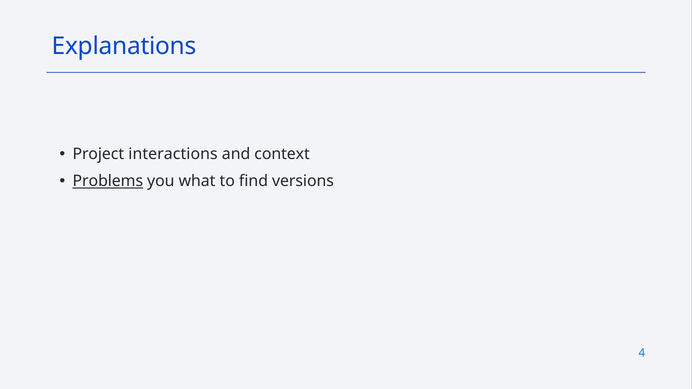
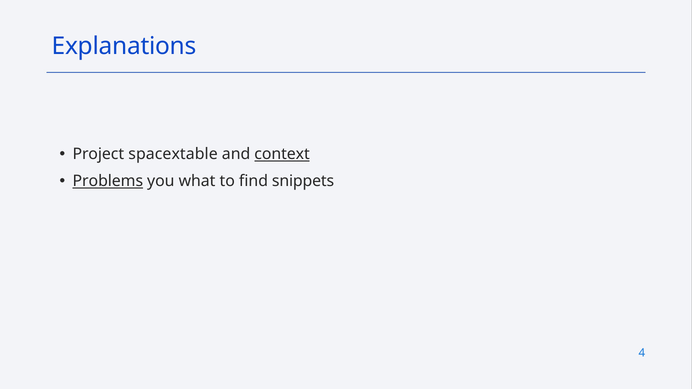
interactions: interactions -> spacextable
context underline: none -> present
versions: versions -> snippets
